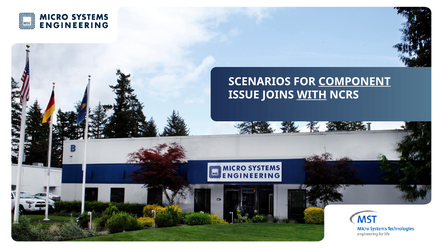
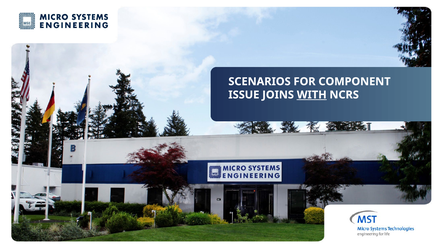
COMPONENT underline: present -> none
